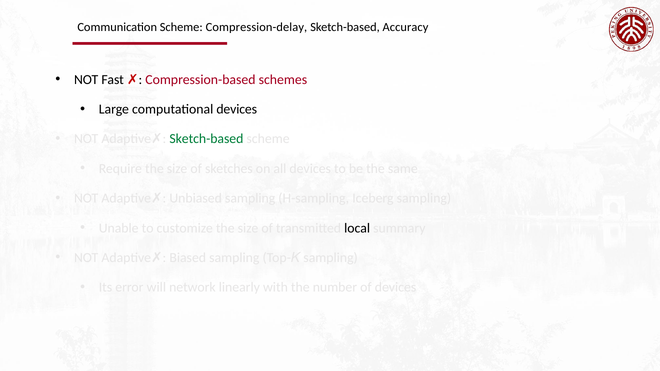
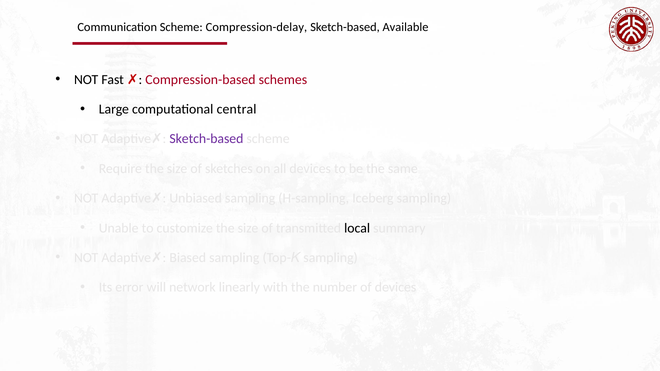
Accuracy: Accuracy -> Available
computational devices: devices -> central
Sketch-based at (206, 139) colour: green -> purple
